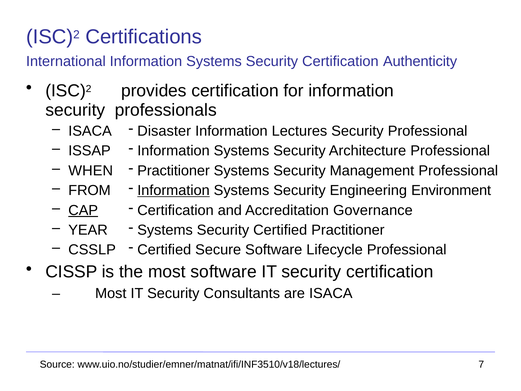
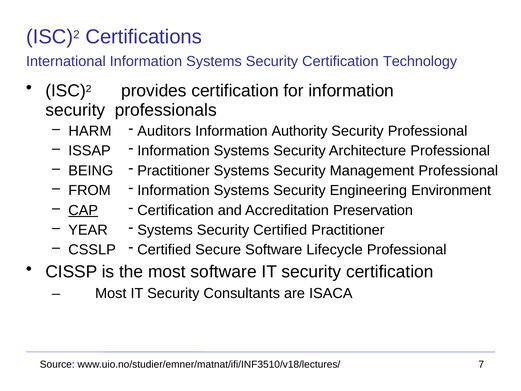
Authenticity: Authenticity -> Technology
ISACA at (90, 131): ISACA -> HARM
Disaster: Disaster -> Auditors
Lectures: Lectures -> Authority
WHEN: WHEN -> BEING
Information at (173, 190) underline: present -> none
Governance: Governance -> Preservation
